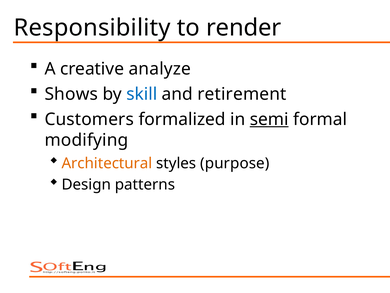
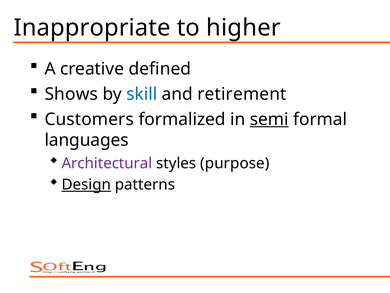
Responsibility: Responsibility -> Inappropriate
render: render -> higher
analyze: analyze -> defined
modifying: modifying -> languages
Architectural colour: orange -> purple
Design underline: none -> present
